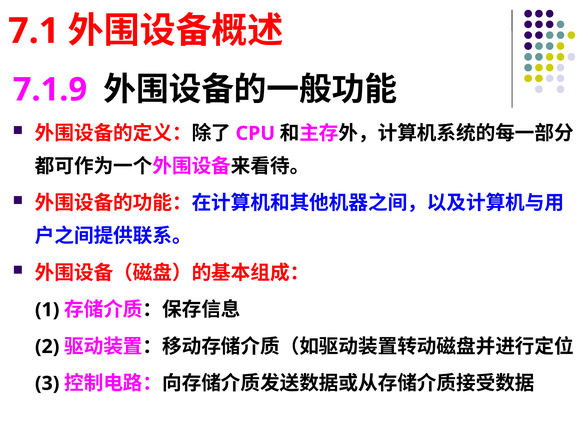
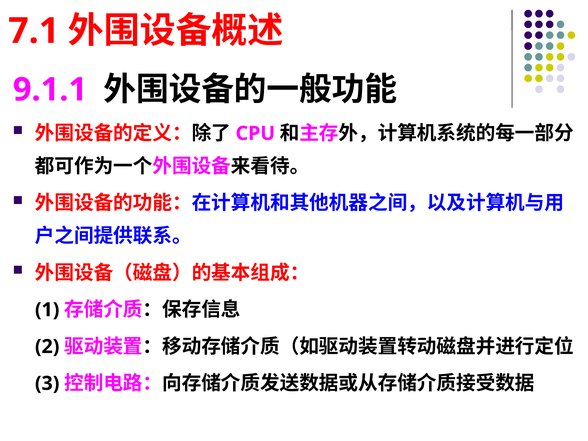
7.1.9: 7.1.9 -> 9.1.1
